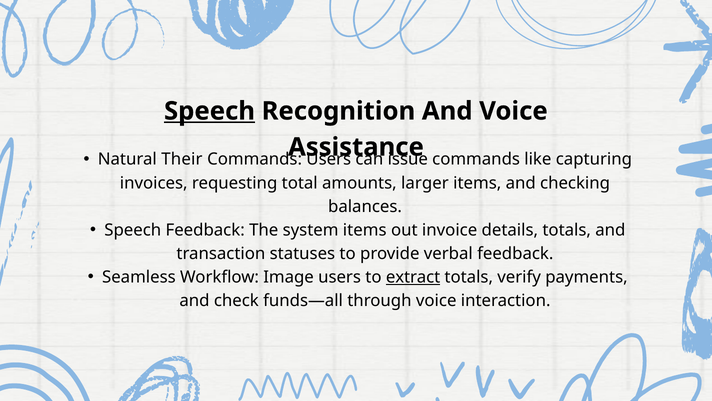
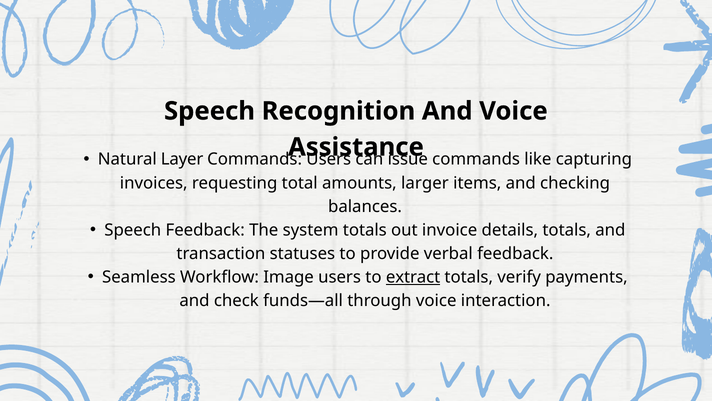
Speech at (209, 111) underline: present -> none
Their: Their -> Layer
system items: items -> totals
